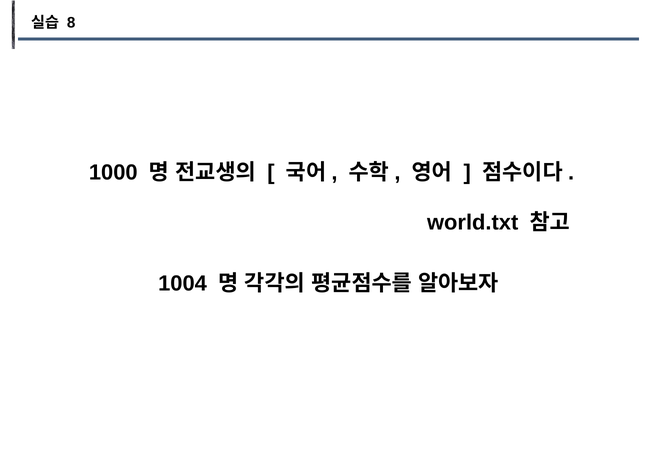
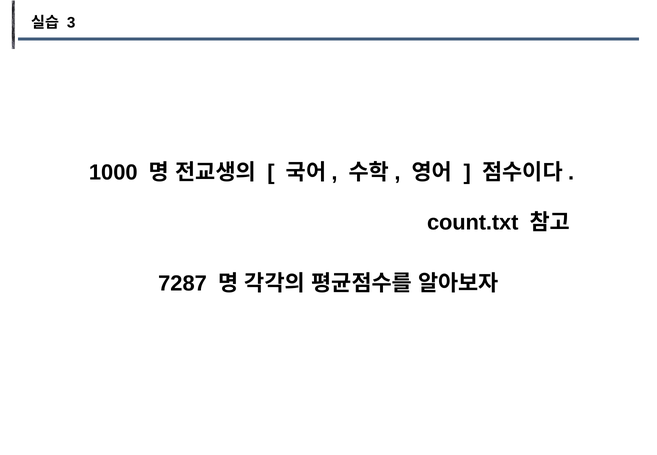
8: 8 -> 3
world.txt: world.txt -> count.txt
1004: 1004 -> 7287
